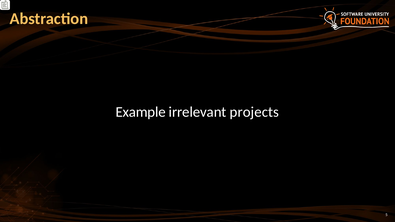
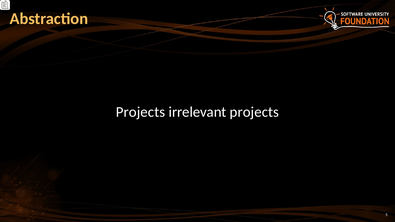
Example at (141, 112): Example -> Projects
